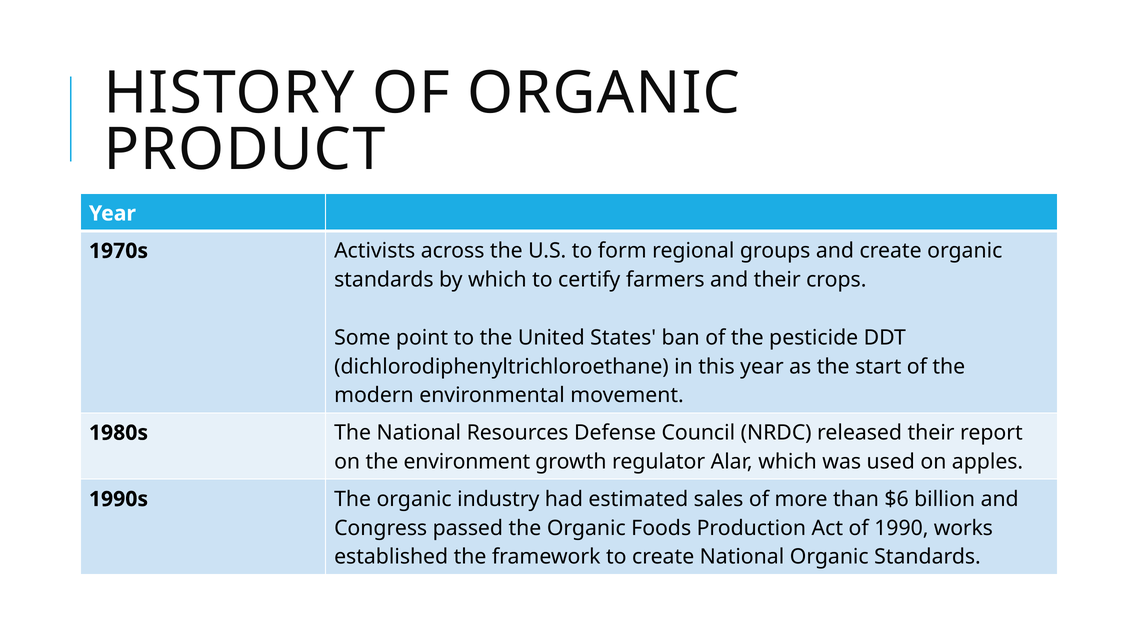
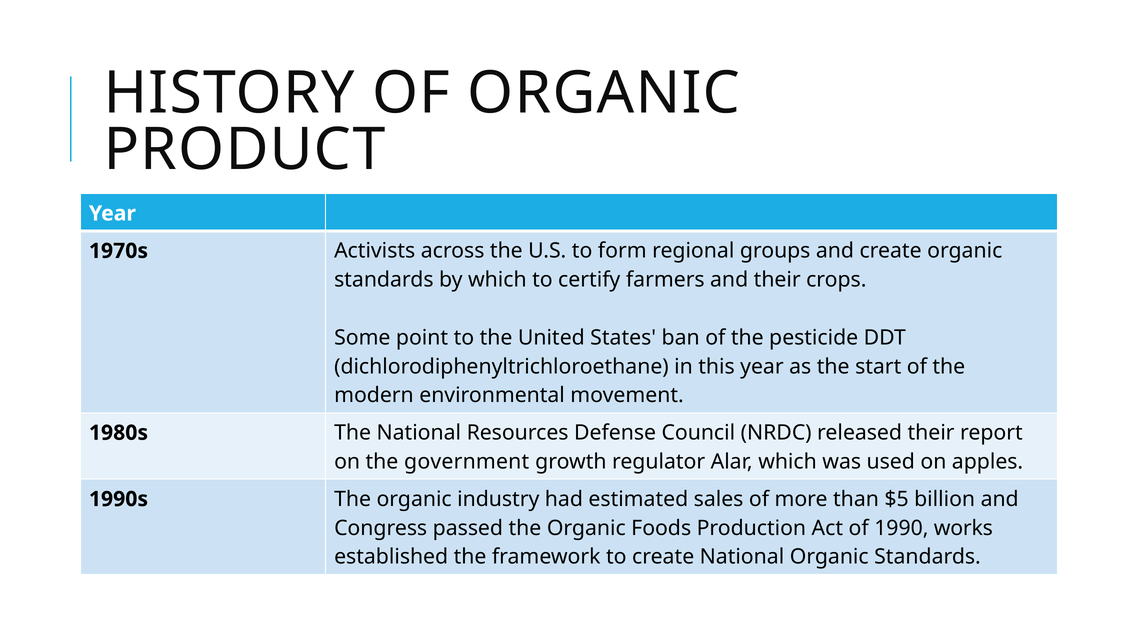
environment: environment -> government
$6: $6 -> $5
